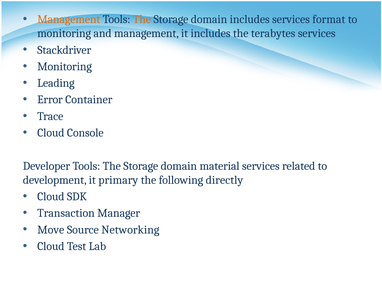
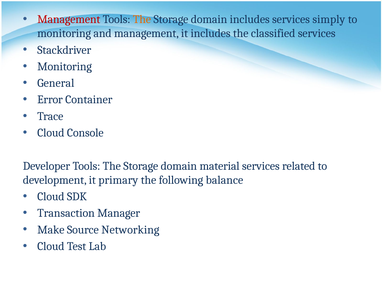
Management at (69, 19) colour: orange -> red
format: format -> simply
terabytes: terabytes -> classified
Leading: Leading -> General
directly: directly -> balance
Move: Move -> Make
